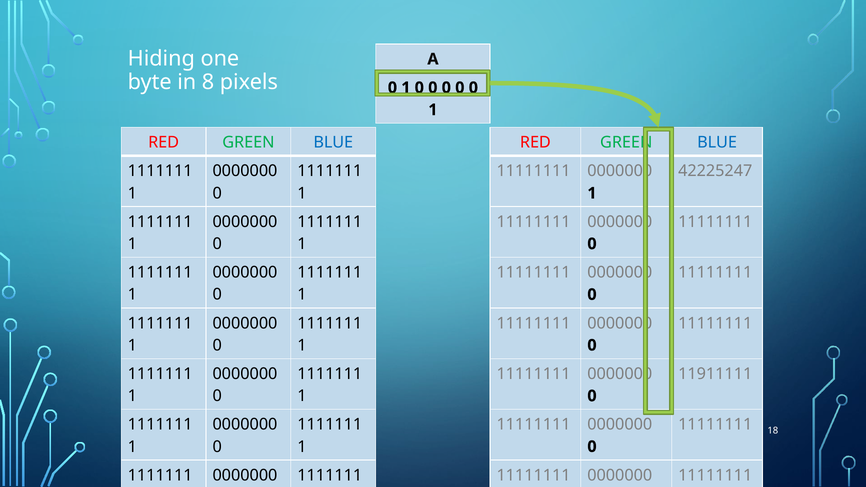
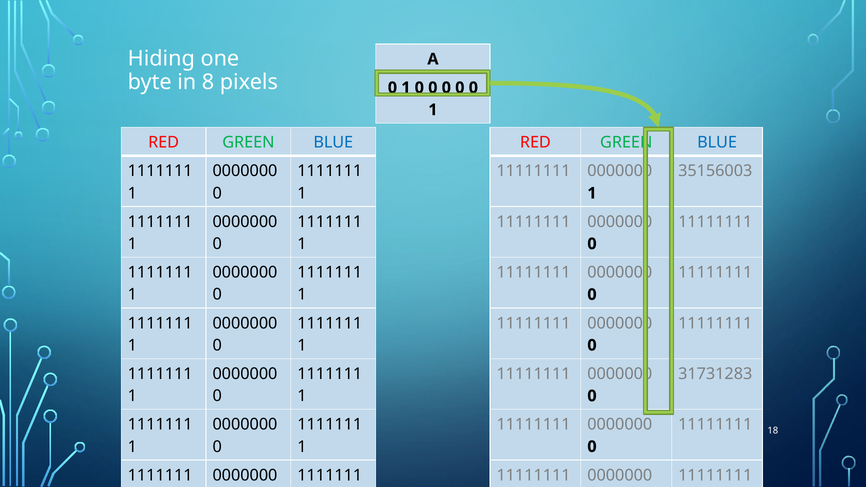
42225247: 42225247 -> 35156003
11911111: 11911111 -> 31731283
